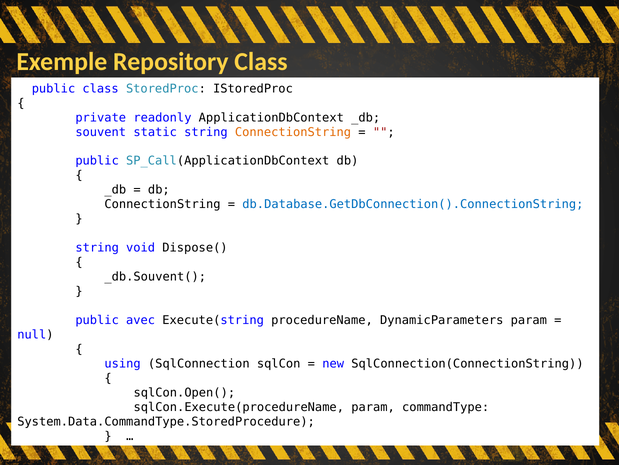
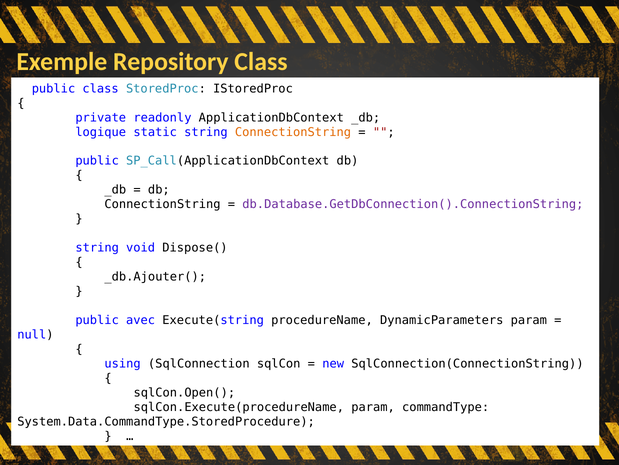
souvent: souvent -> logique
db.Database.GetDbConnection().ConnectionString colour: blue -> purple
_db.Souvent(: _db.Souvent( -> _db.Ajouter(
